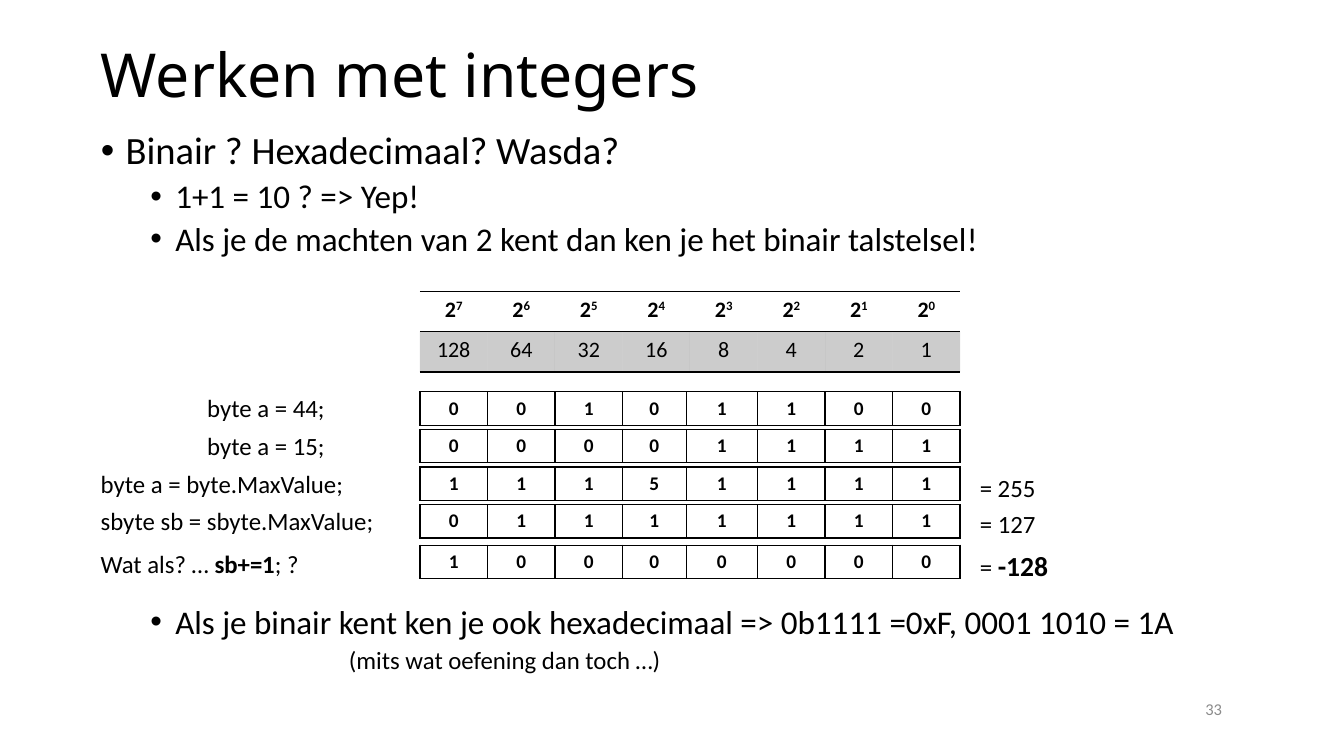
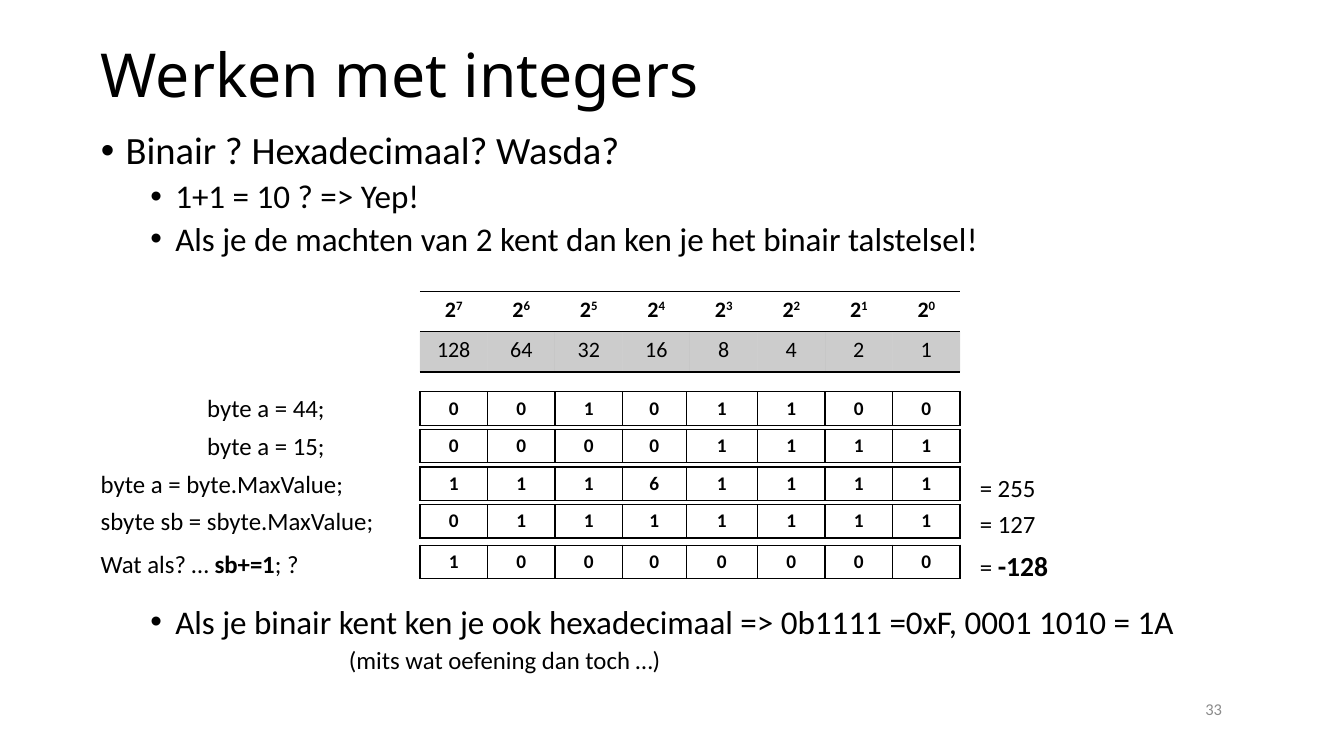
5: 5 -> 6
